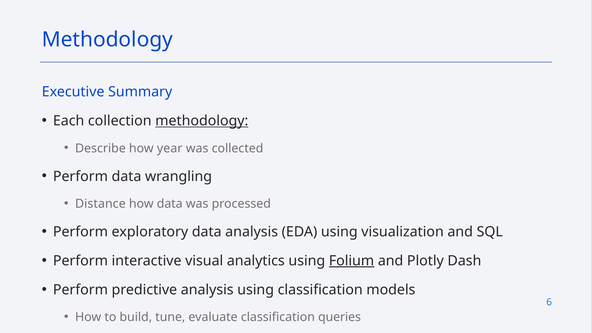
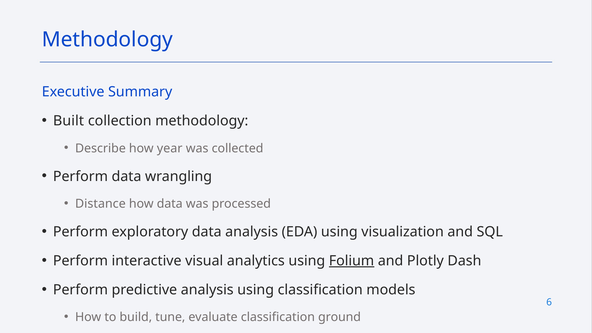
Each: Each -> Built
methodology at (202, 121) underline: present -> none
queries: queries -> ground
